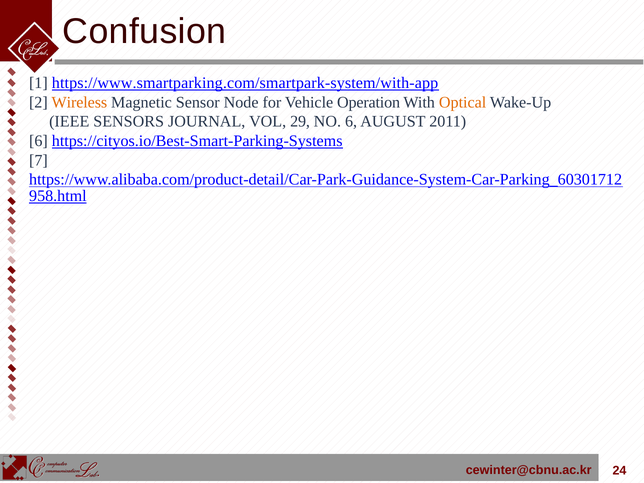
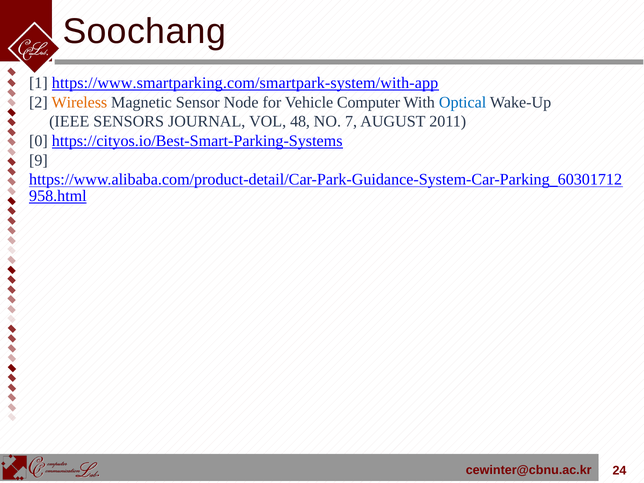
Confusion: Confusion -> Soochang
Operation: Operation -> Computer
Optical colour: orange -> blue
29: 29 -> 48
NO 6: 6 -> 7
6 at (38, 141): 6 -> 0
7: 7 -> 9
